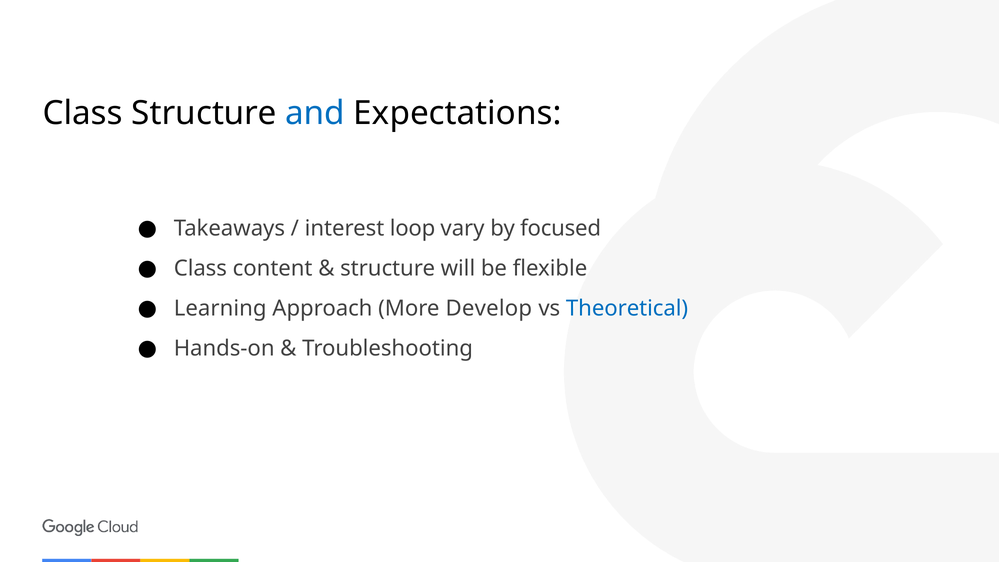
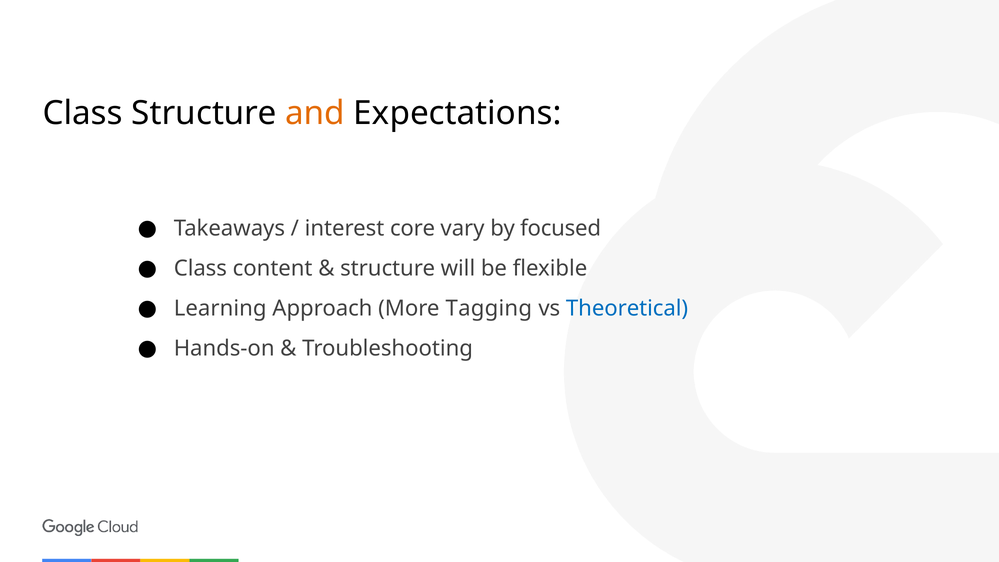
and colour: blue -> orange
loop: loop -> core
Develop: Develop -> Tagging
